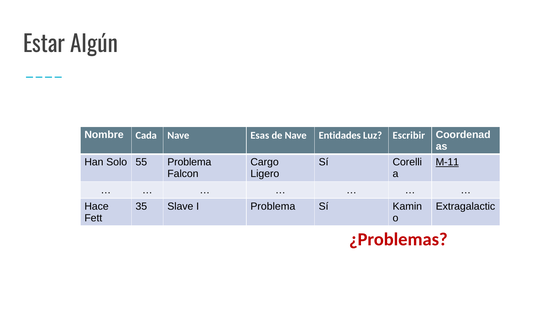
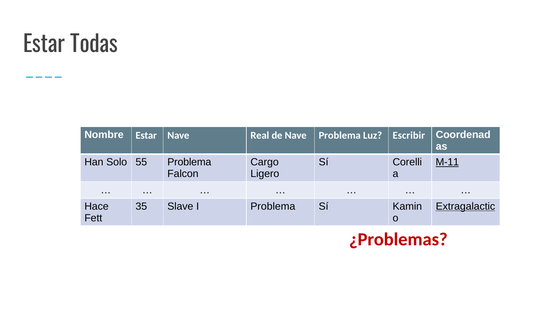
Algún: Algún -> Todas
Nombre Cada: Cada -> Estar
Esas: Esas -> Real
Nave Entidades: Entidades -> Problema
Extragalactic underline: none -> present
